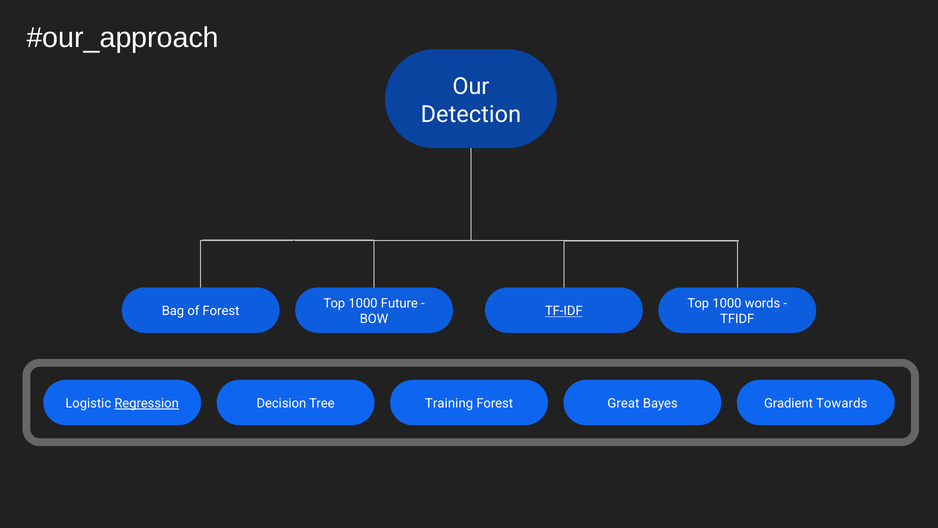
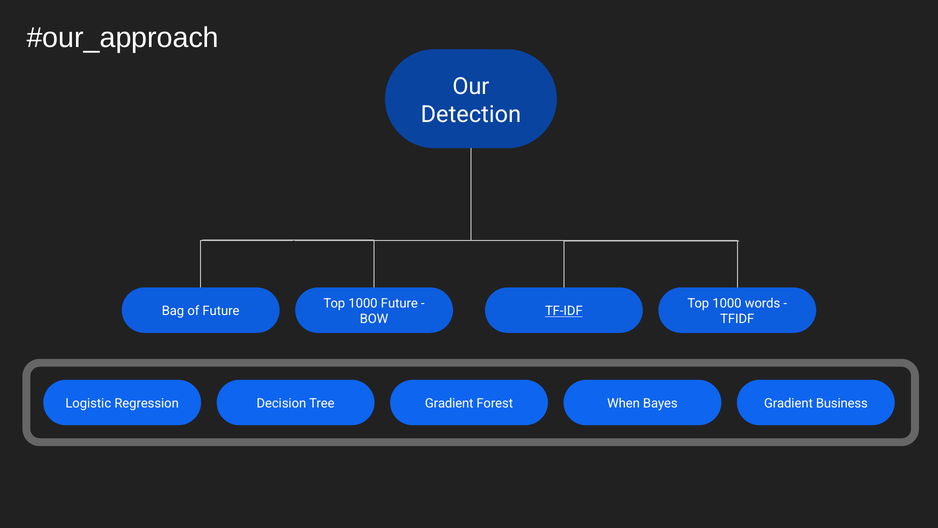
of Forest: Forest -> Future
Regression underline: present -> none
Tree Training: Training -> Gradient
Great: Great -> When
Towards: Towards -> Business
